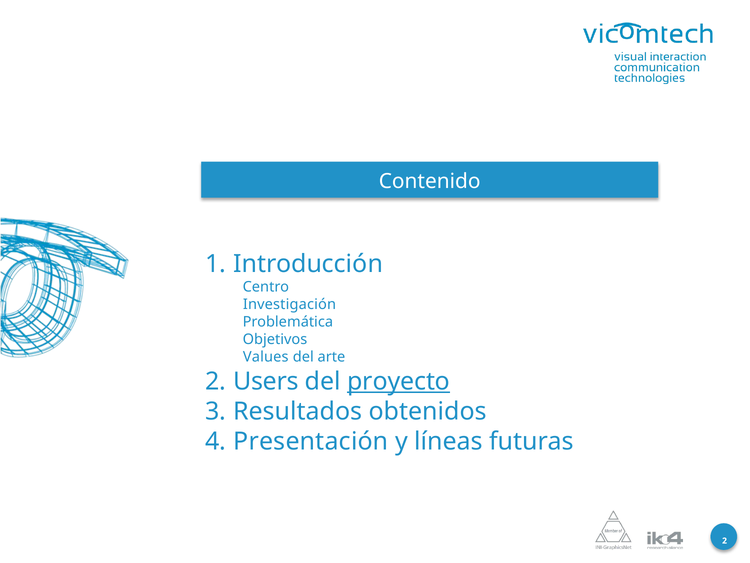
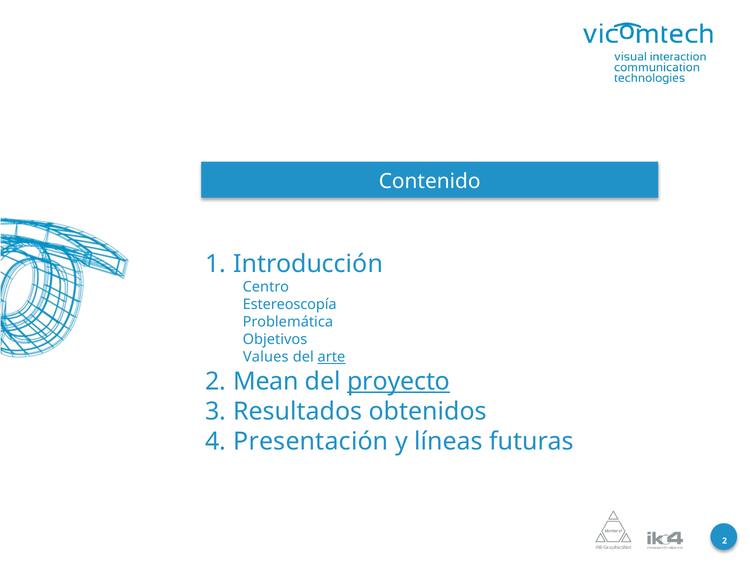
Investigación: Investigación -> Estereoscopía
arte underline: none -> present
Users: Users -> Mean
